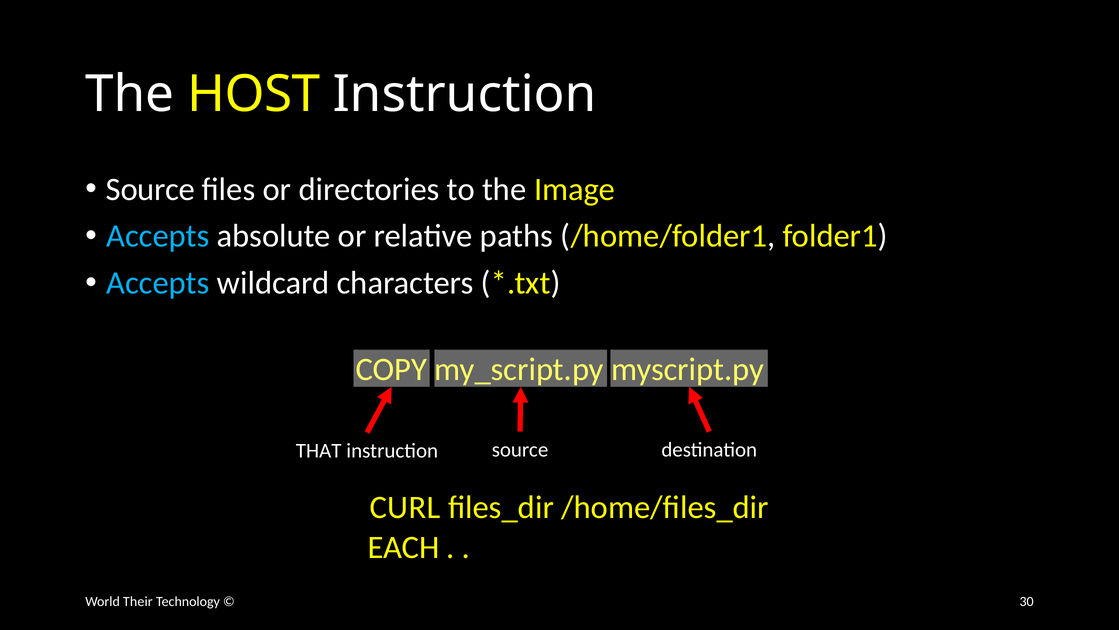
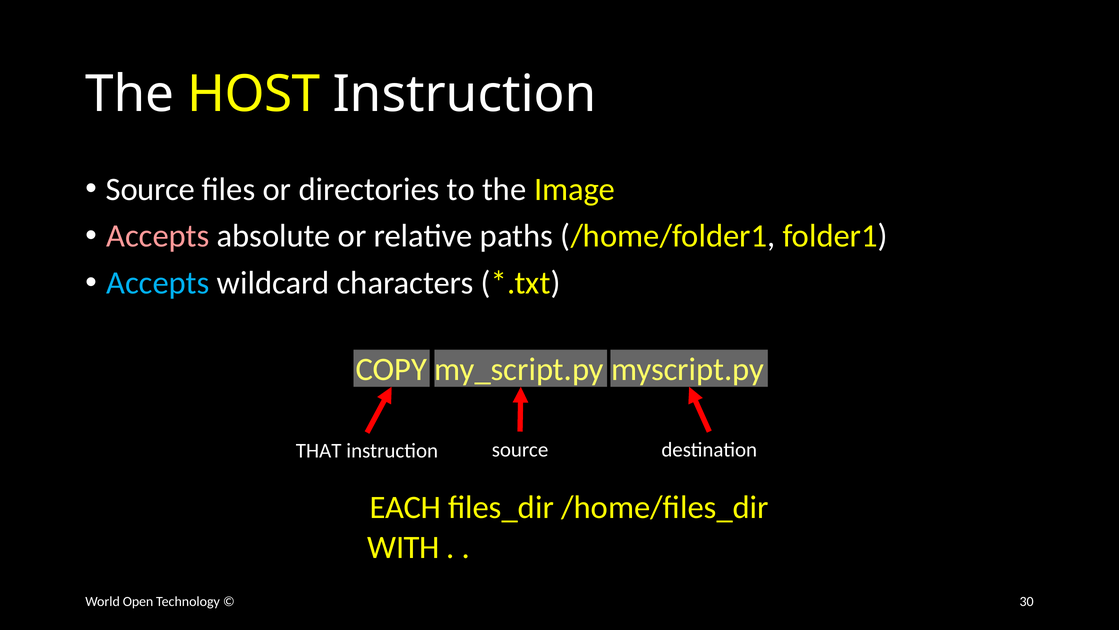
Accepts at (158, 236) colour: light blue -> pink
CURL: CURL -> EACH
EACH: EACH -> WITH
Their: Their -> Open
